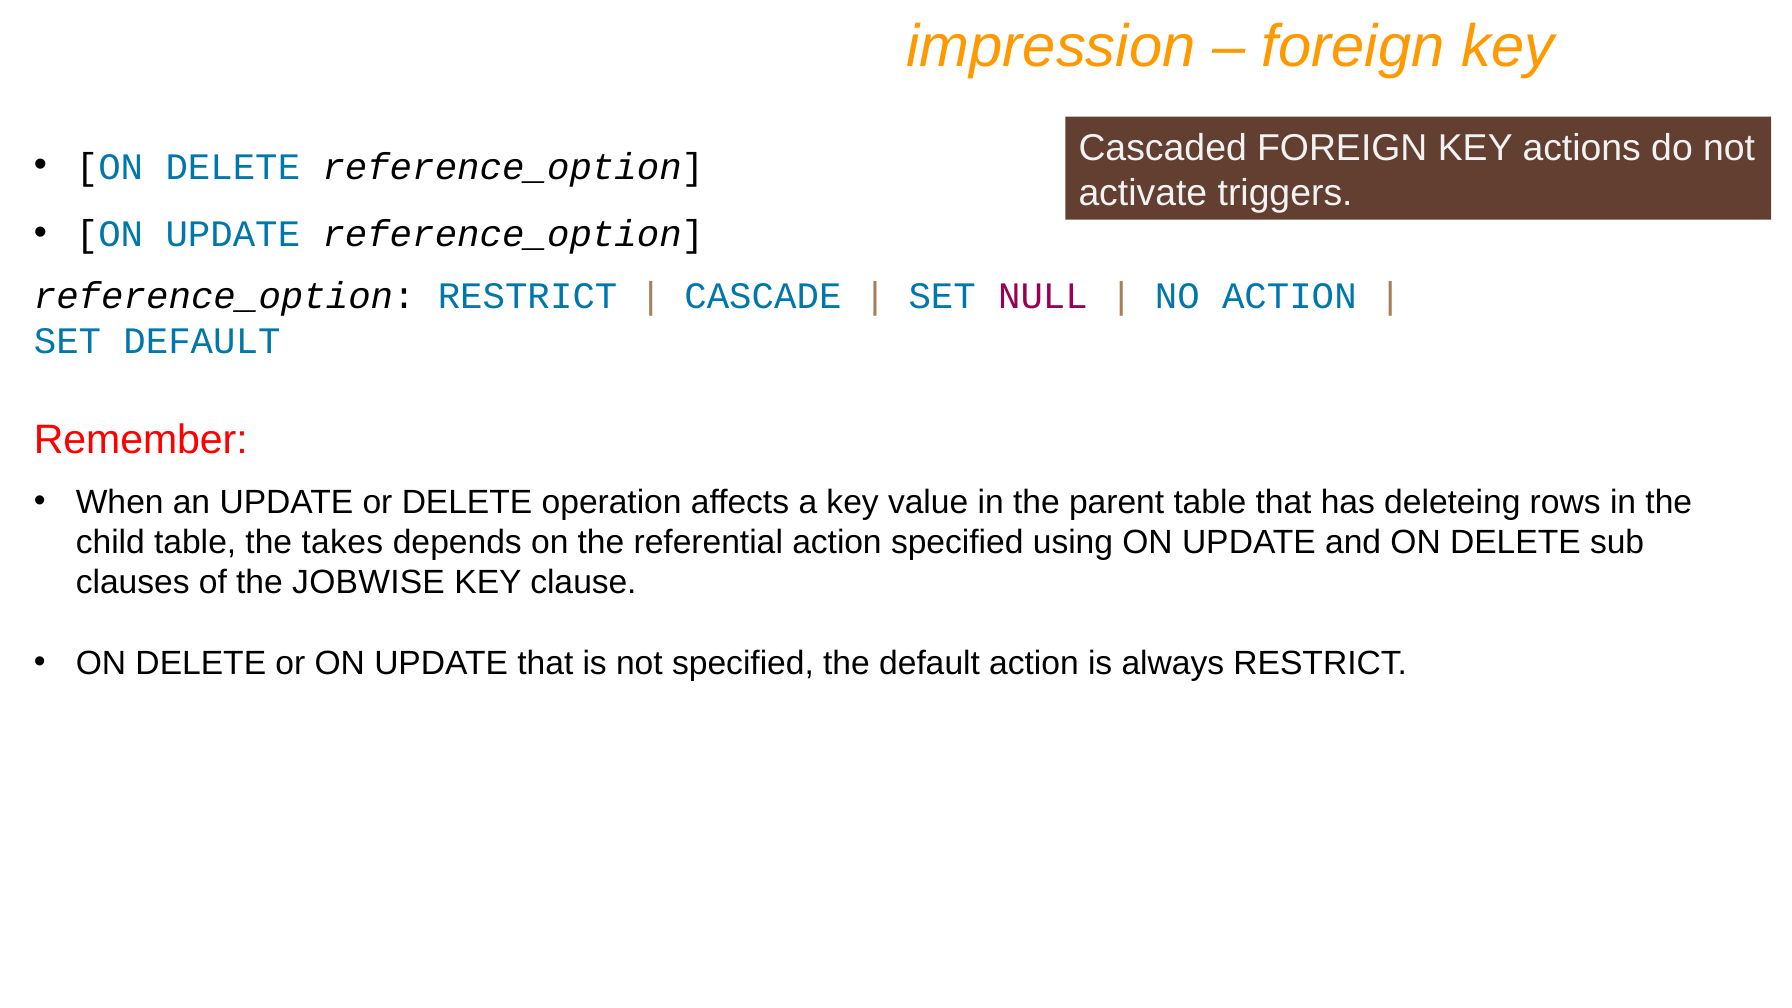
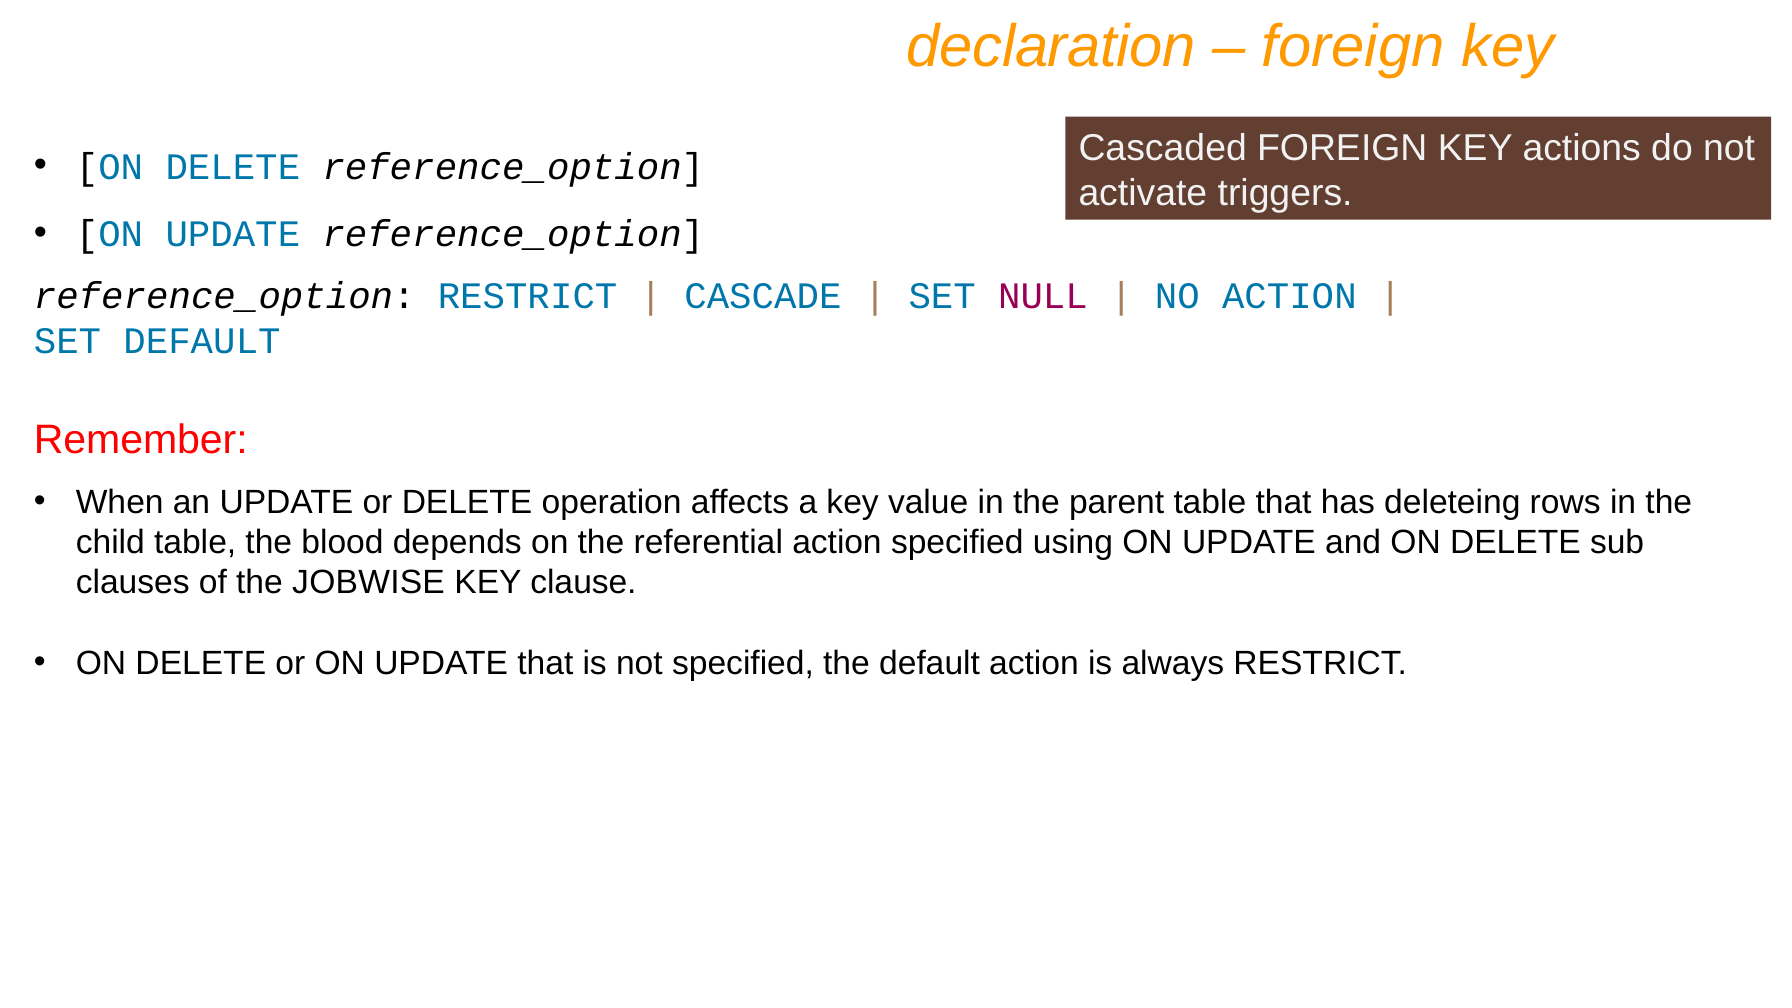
impression: impression -> declaration
takes: takes -> blood
